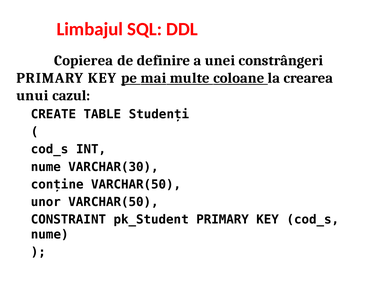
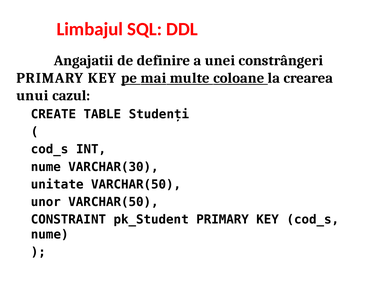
Copierea: Copierea -> Angajatii
conține: conține -> unitate
